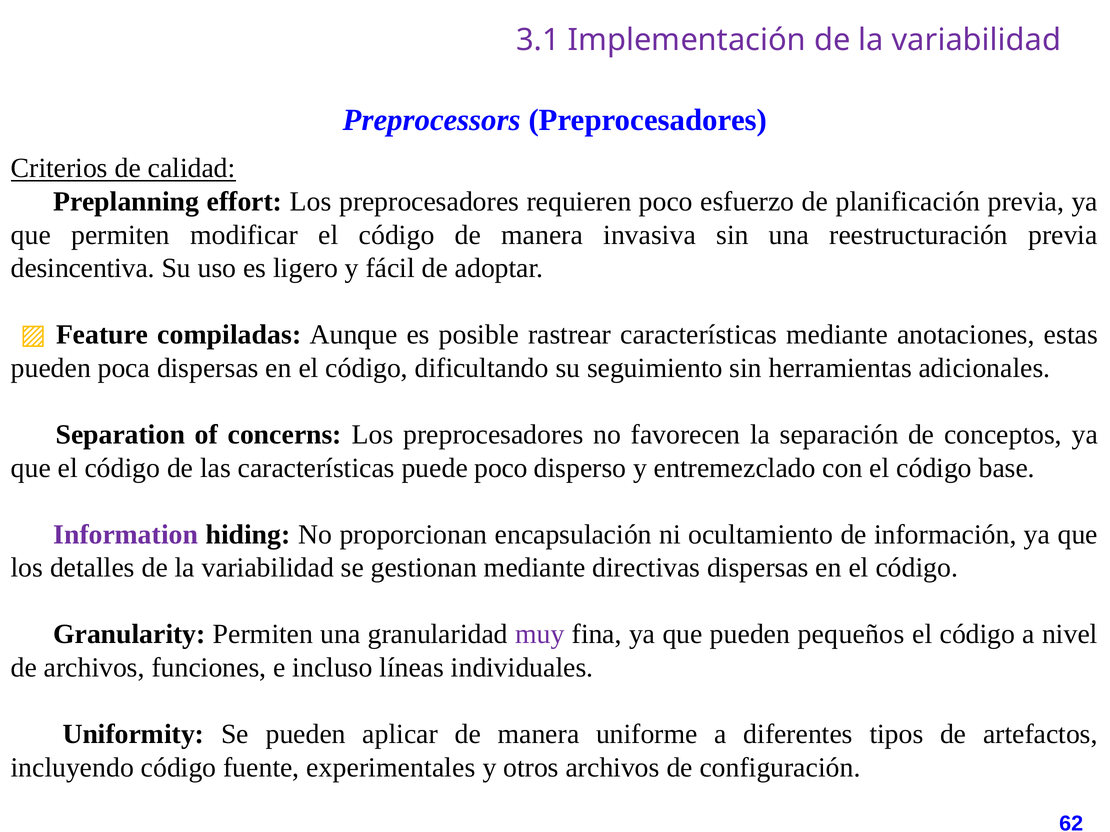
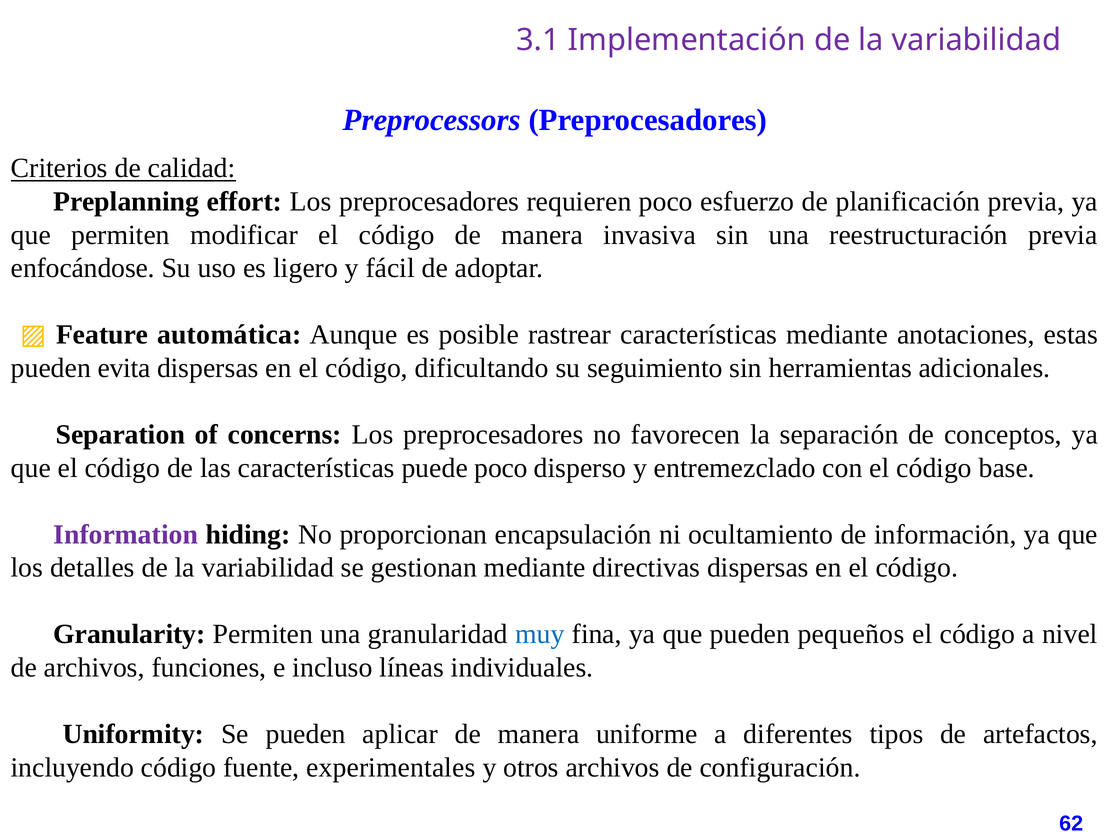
desincentiva: desincentiva -> enfocándose
compiladas: compiladas -> automática
poca: poca -> evita
muy colour: purple -> blue
